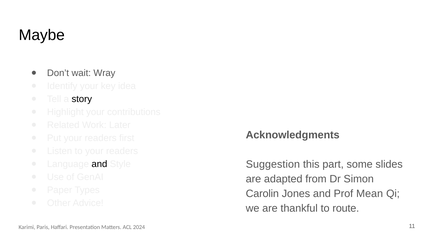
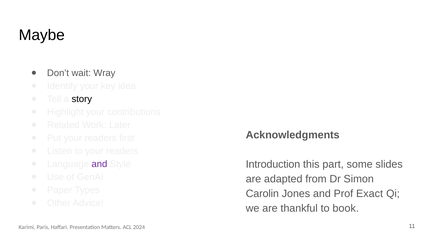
and at (99, 164) colour: black -> purple
Suggestion: Suggestion -> Introduction
Mean: Mean -> Exact
route: route -> book
